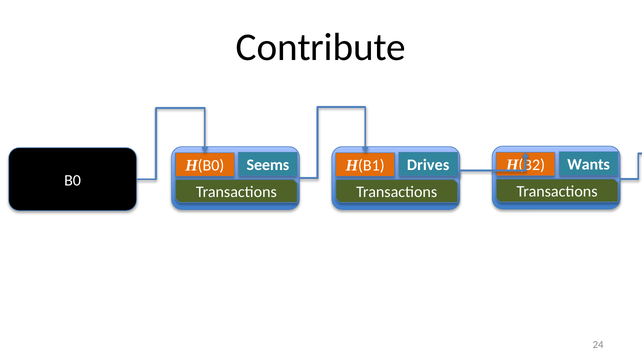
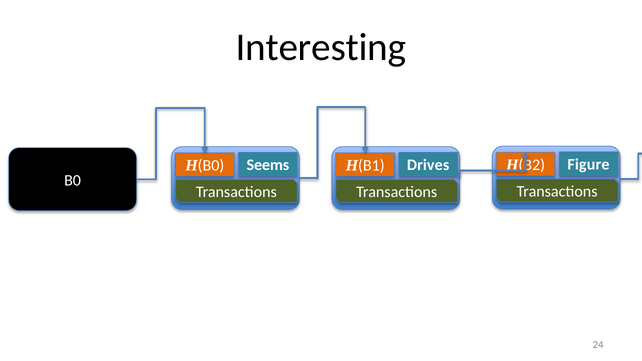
Contribute: Contribute -> Interesting
Wants: Wants -> Figure
